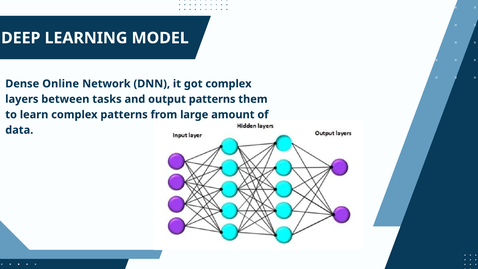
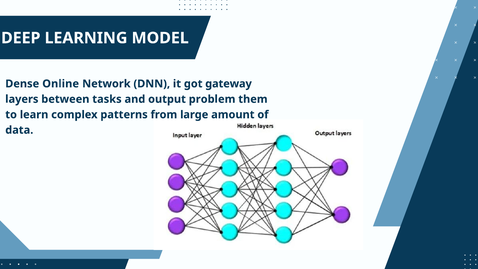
got complex: complex -> gateway
output patterns: patterns -> problem
